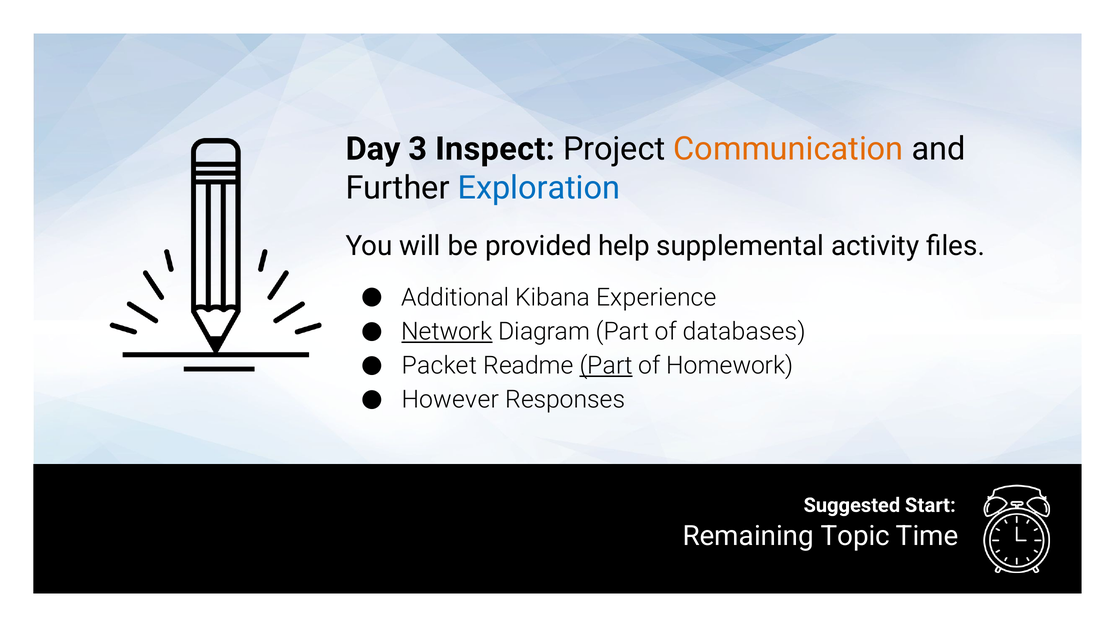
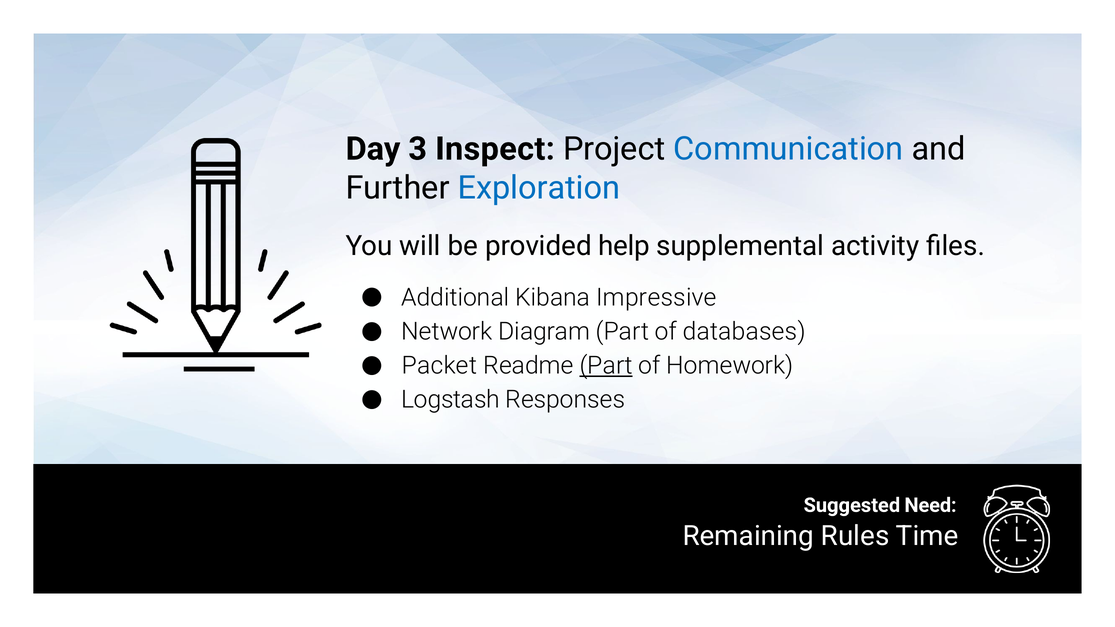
Communication colour: orange -> blue
Experience: Experience -> Impressive
Network underline: present -> none
However: However -> Logstash
Start: Start -> Need
Topic: Topic -> Rules
